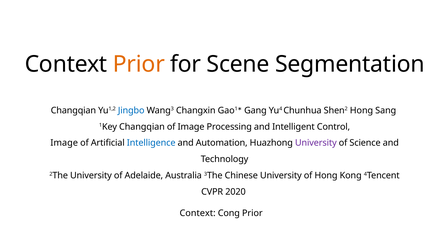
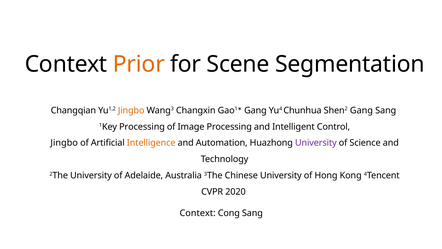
Jingbo at (131, 110) colour: blue -> orange
Hong at (362, 110): Hong -> Gang
Changqian at (142, 127): Changqian -> Processing
Image at (64, 143): Image -> Jingbo
Intelligence colour: blue -> orange
Cong Prior: Prior -> Sang
